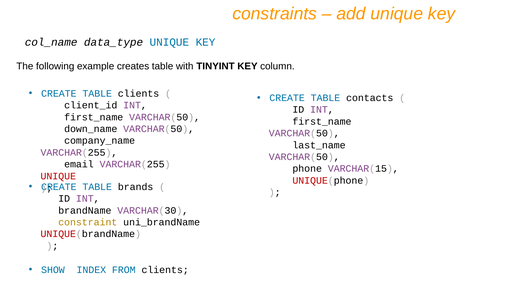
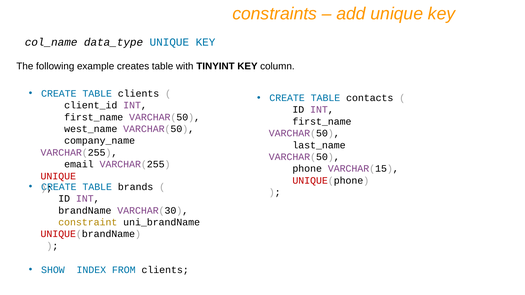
down_name: down_name -> west_name
